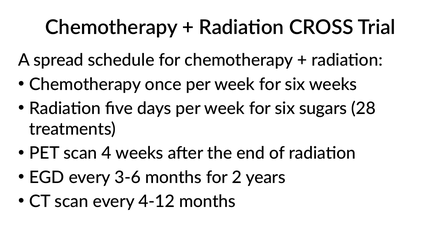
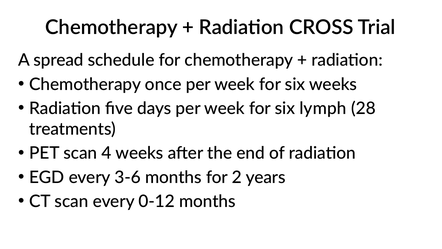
sugars: sugars -> lymph
4-12: 4-12 -> 0-12
